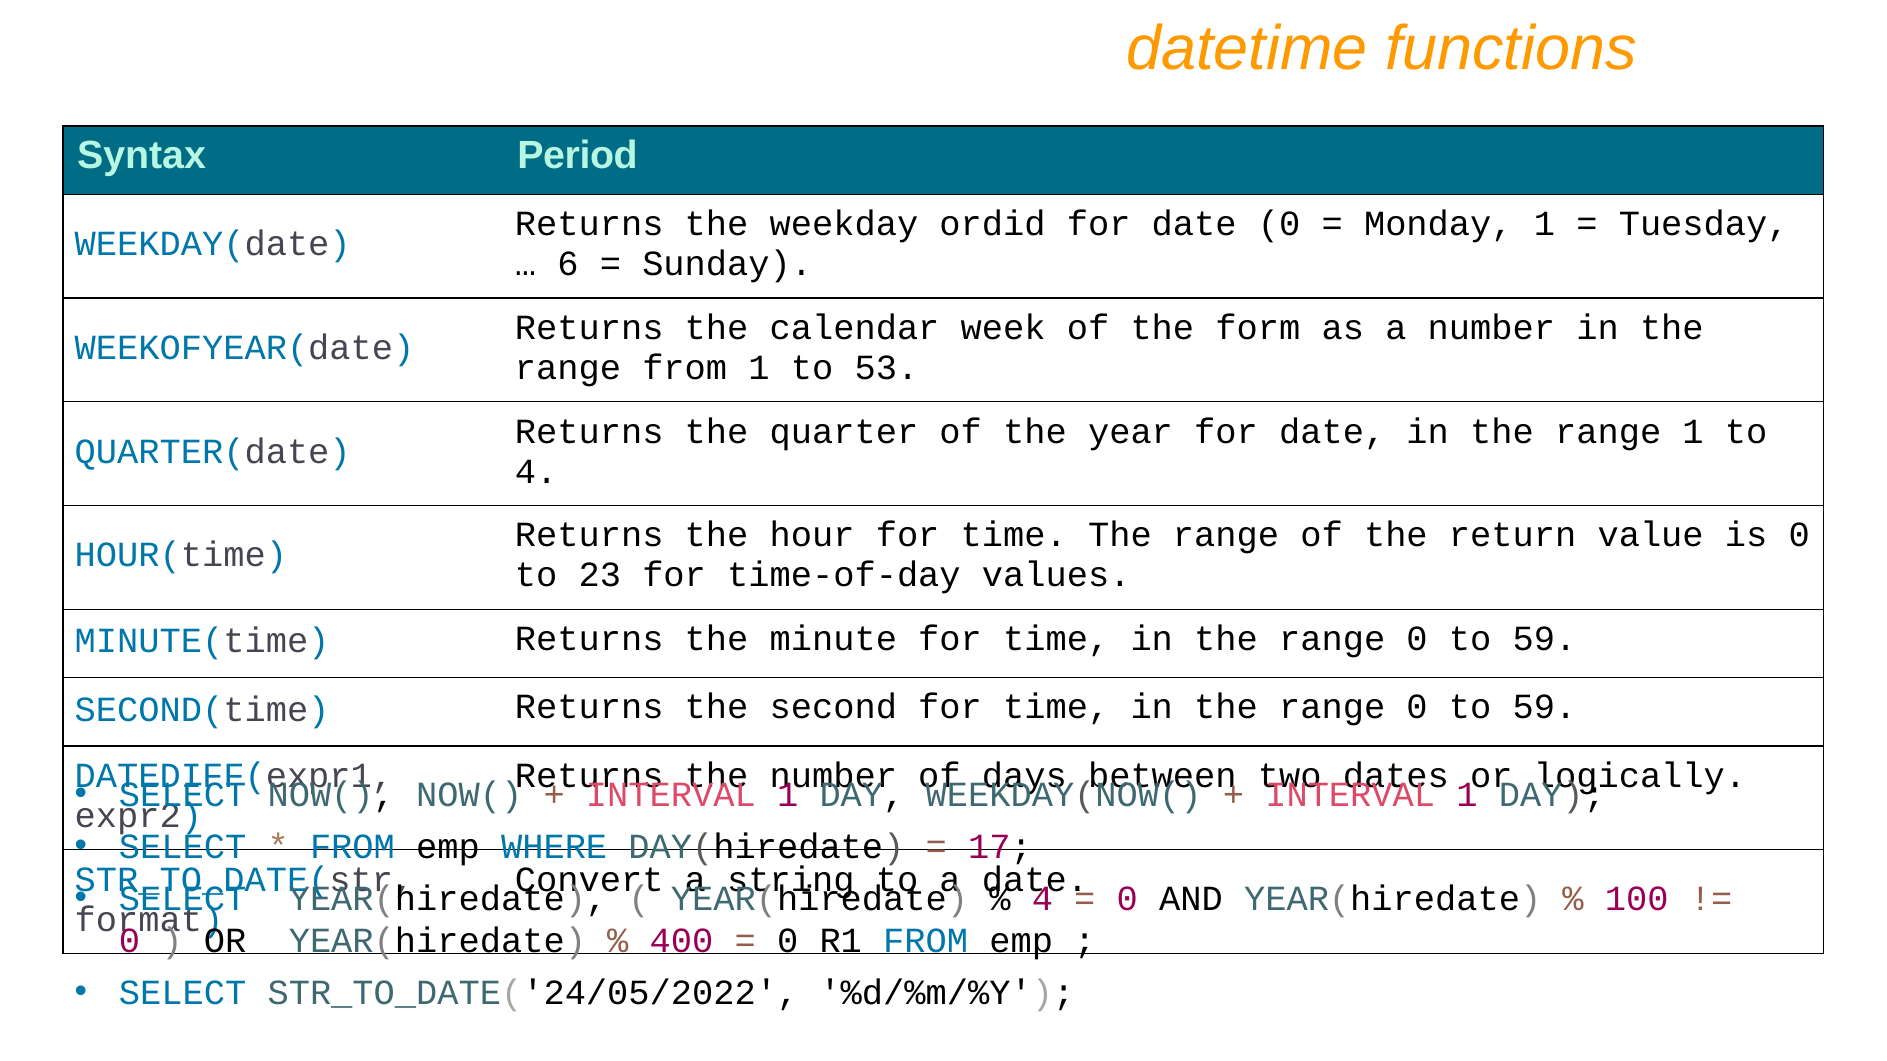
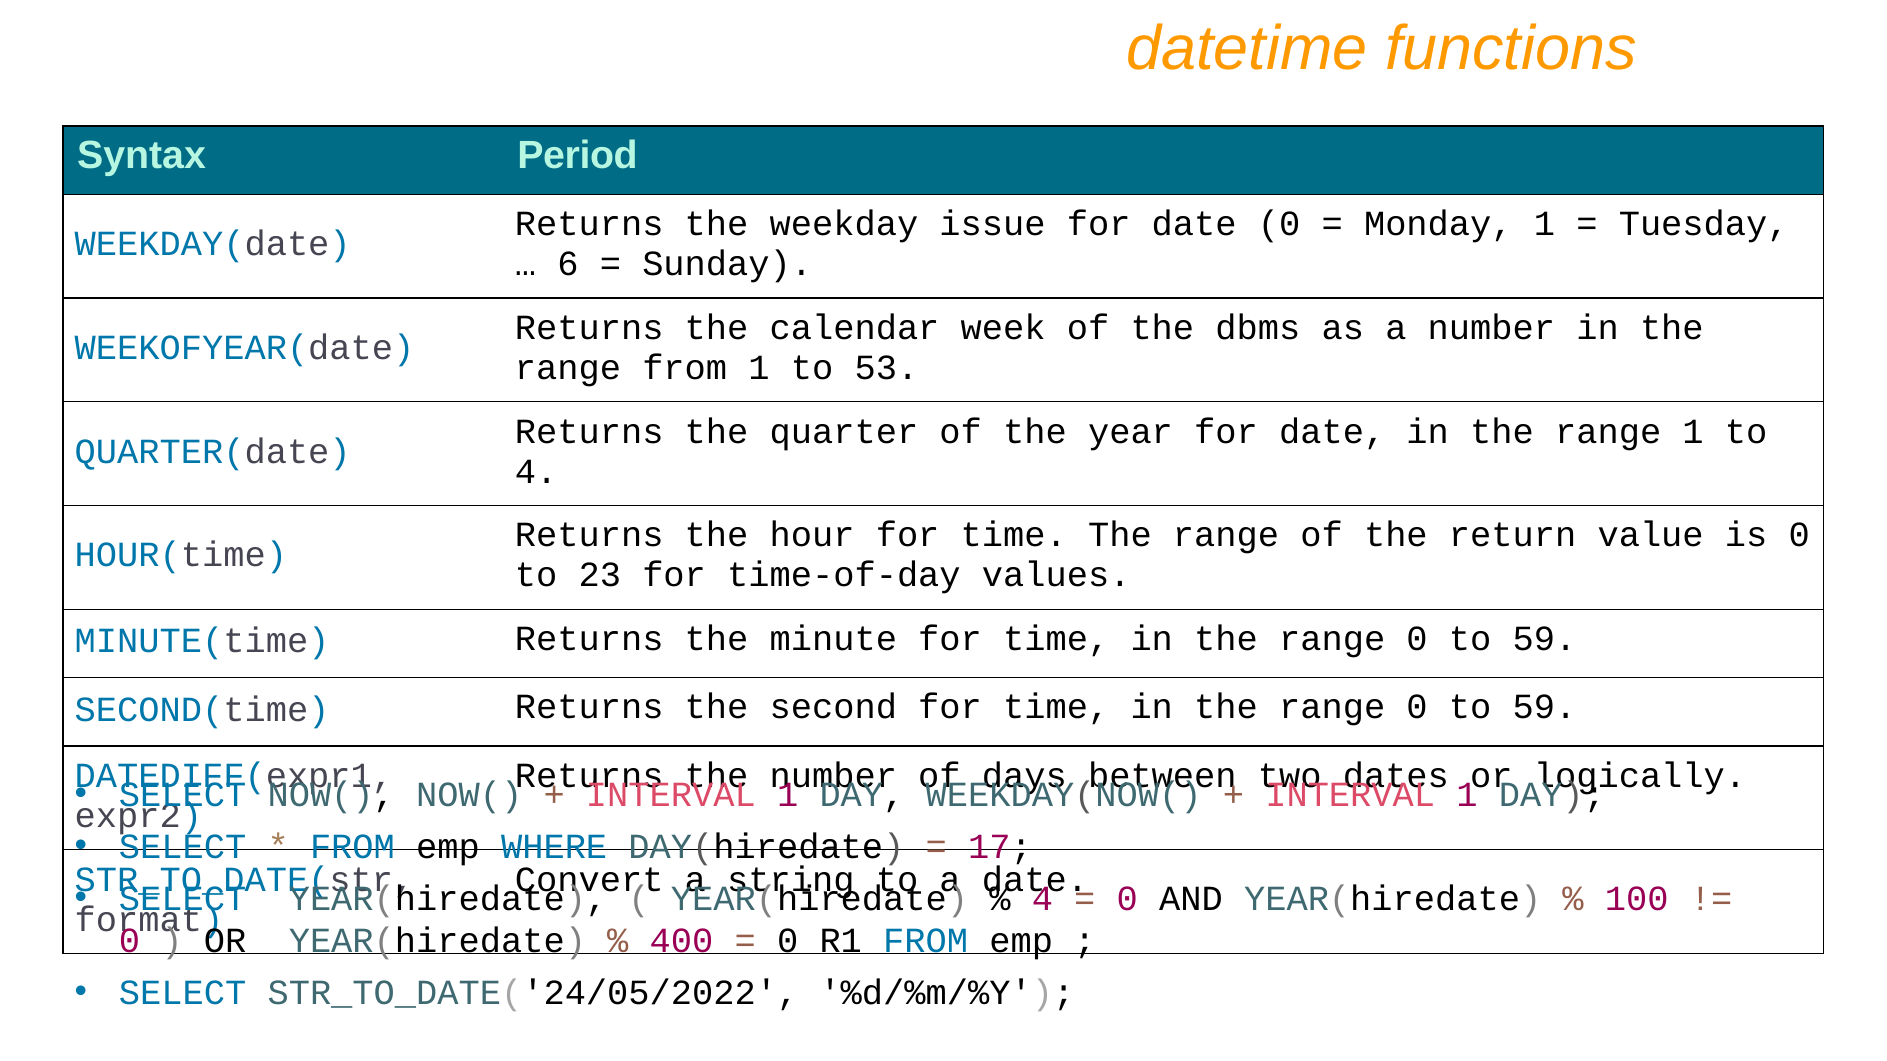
ordid: ordid -> issue
form: form -> dbms
